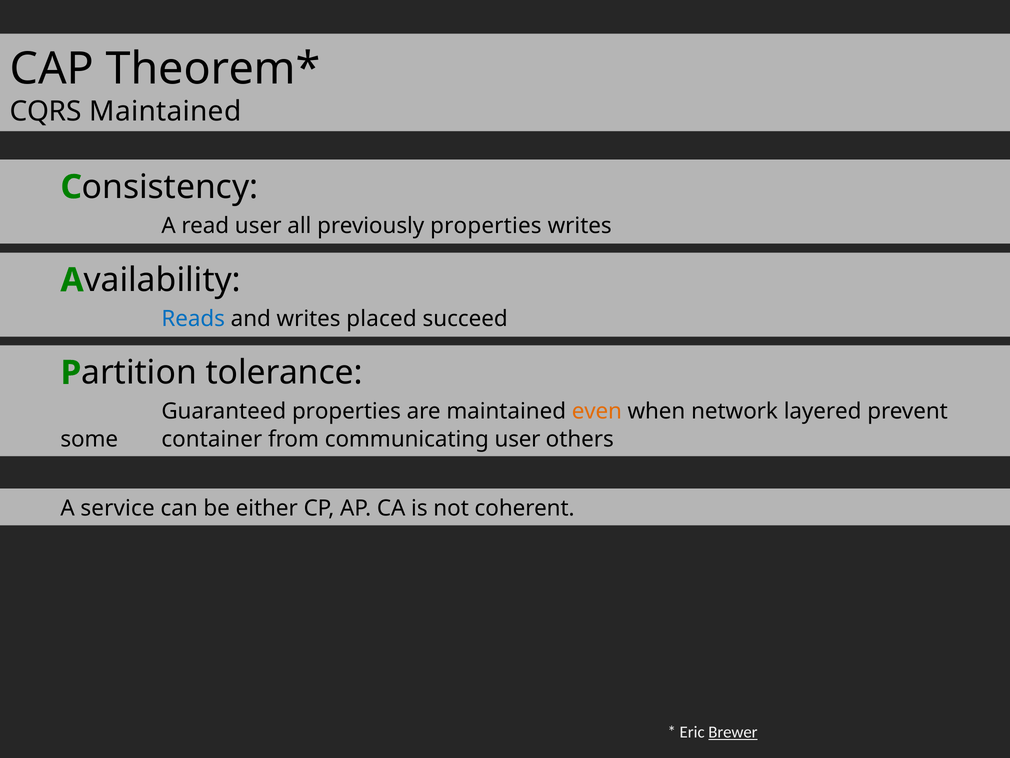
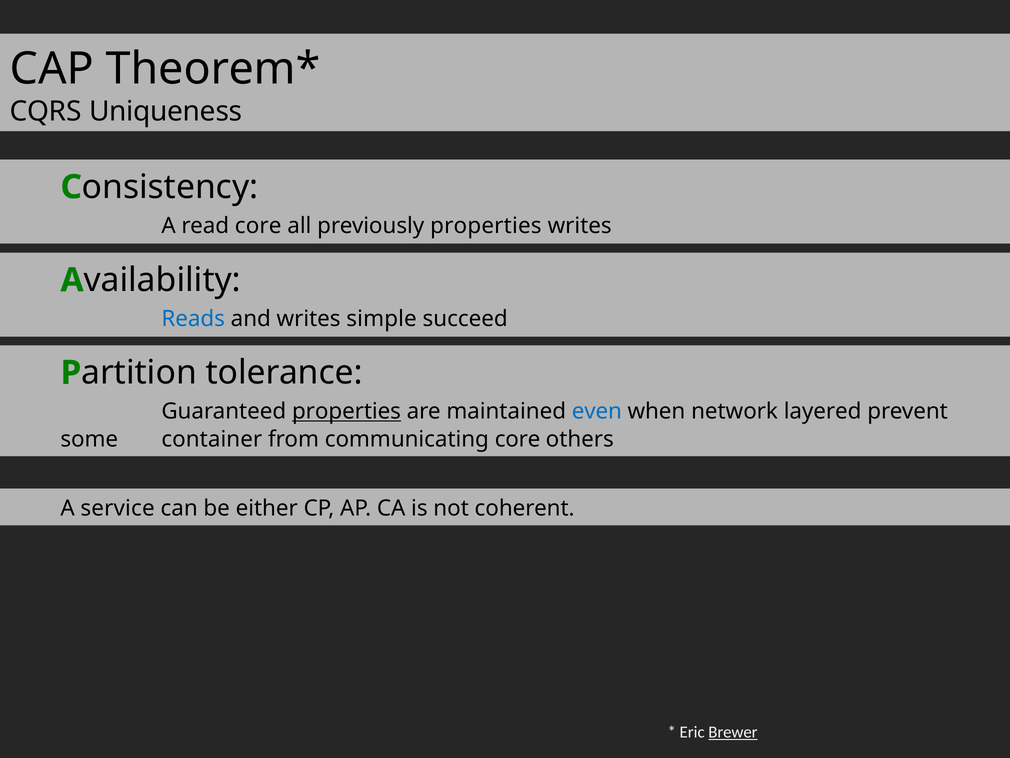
CQRS Maintained: Maintained -> Uniqueness
read user: user -> core
placed: placed -> simple
properties at (346, 411) underline: none -> present
even colour: orange -> blue
communicating user: user -> core
